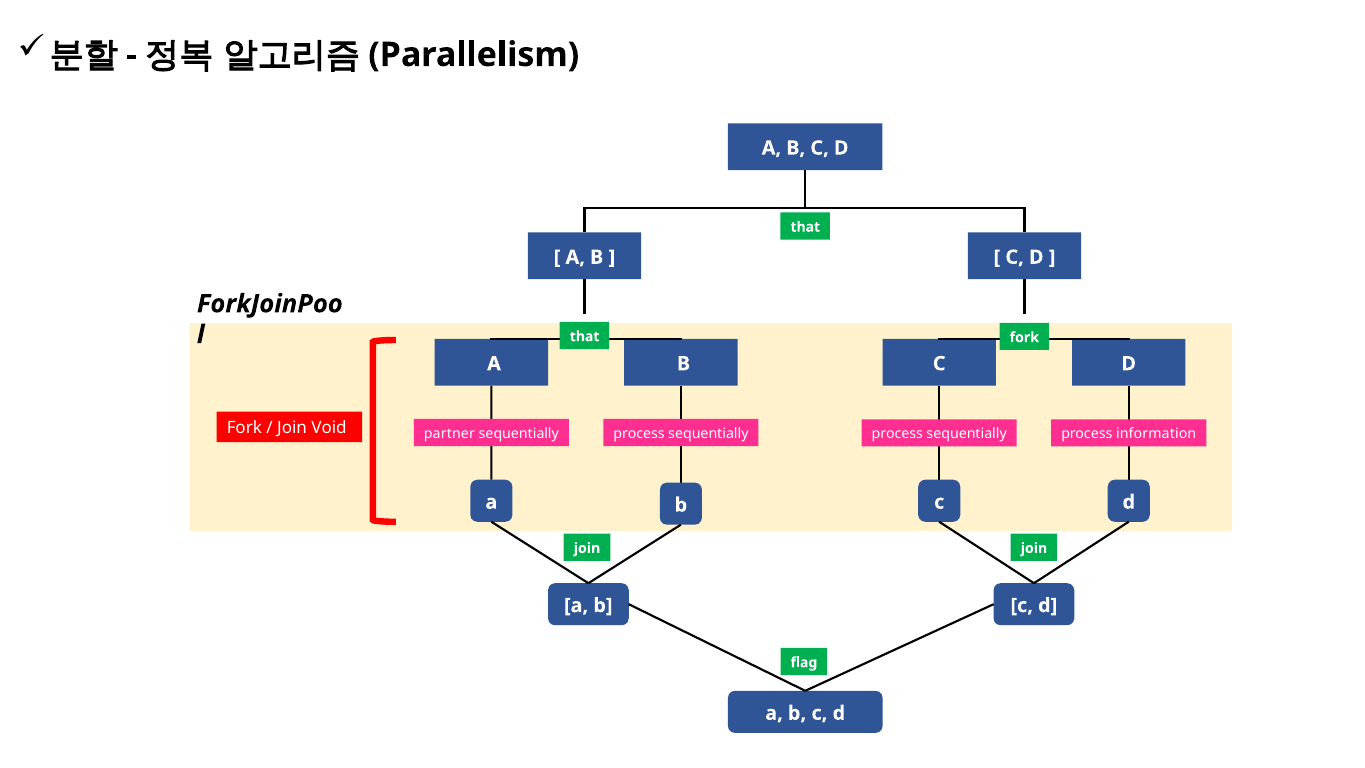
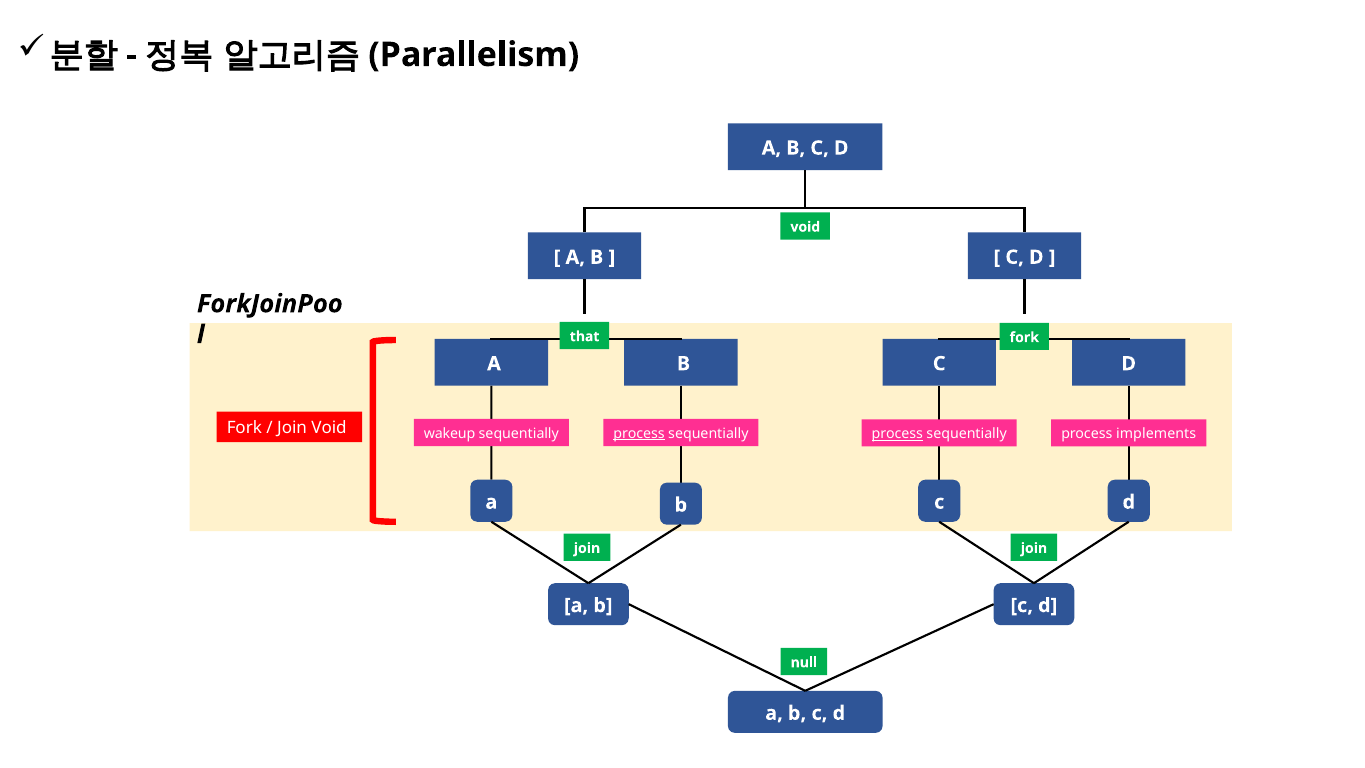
that at (805, 227): that -> void
partner: partner -> wakeup
process at (639, 433) underline: none -> present
process at (897, 434) underline: none -> present
information: information -> implements
flag: flag -> null
